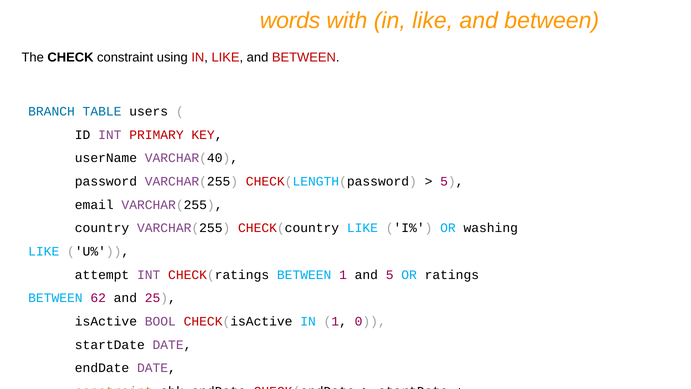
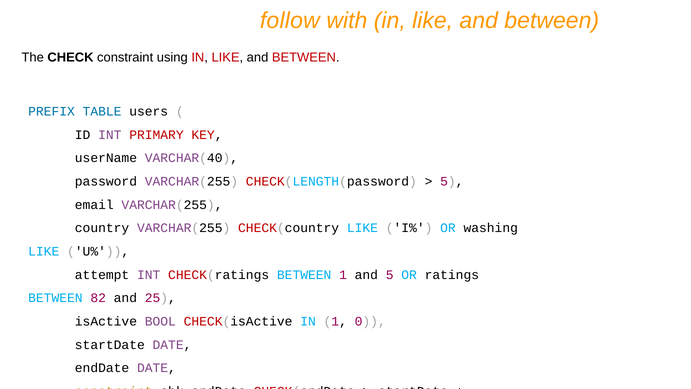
words: words -> follow
BRANCH: BRANCH -> PREFIX
62: 62 -> 82
